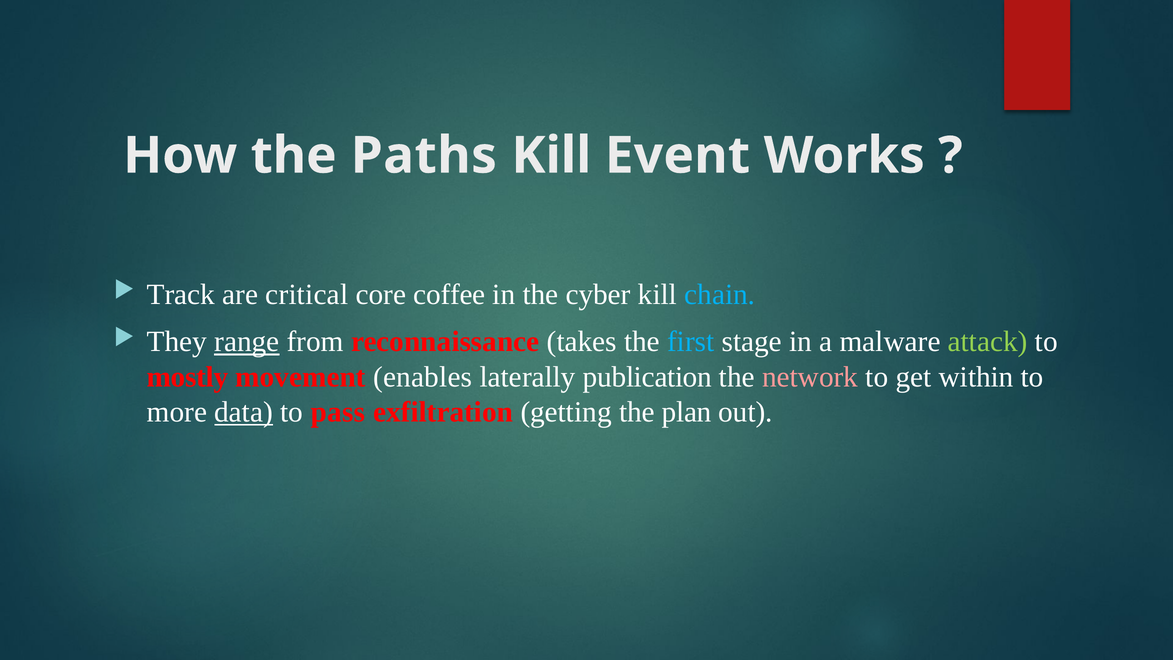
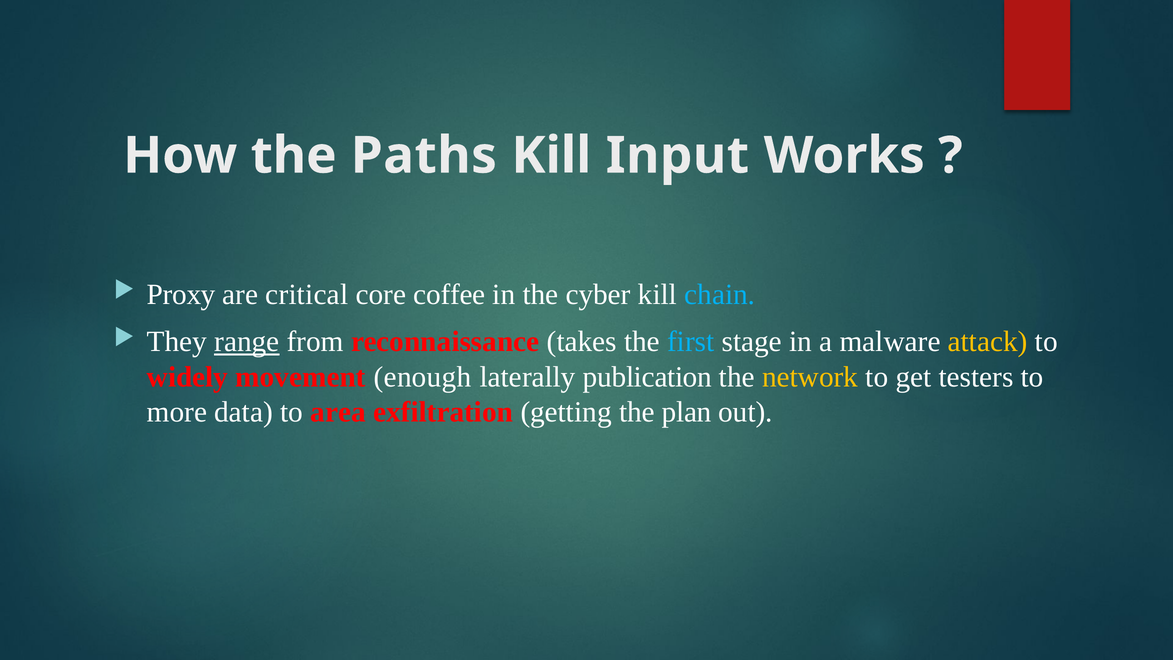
Event: Event -> Input
Track: Track -> Proxy
attack colour: light green -> yellow
mostly: mostly -> widely
enables: enables -> enough
network colour: pink -> yellow
within: within -> testers
data underline: present -> none
pass: pass -> area
